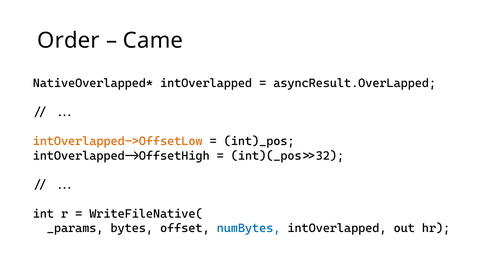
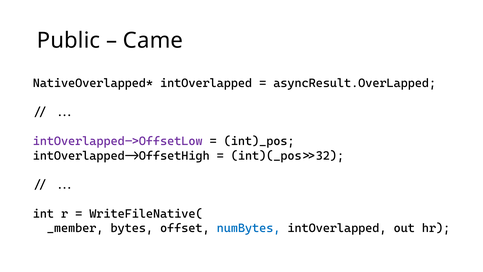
Order: Order -> Public
intOverlapped->OffsetLow colour: orange -> purple
_params: _params -> _member
